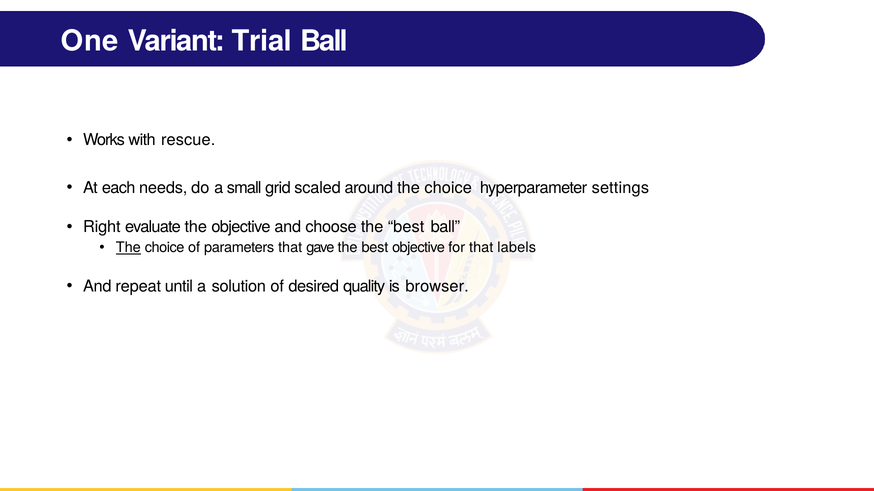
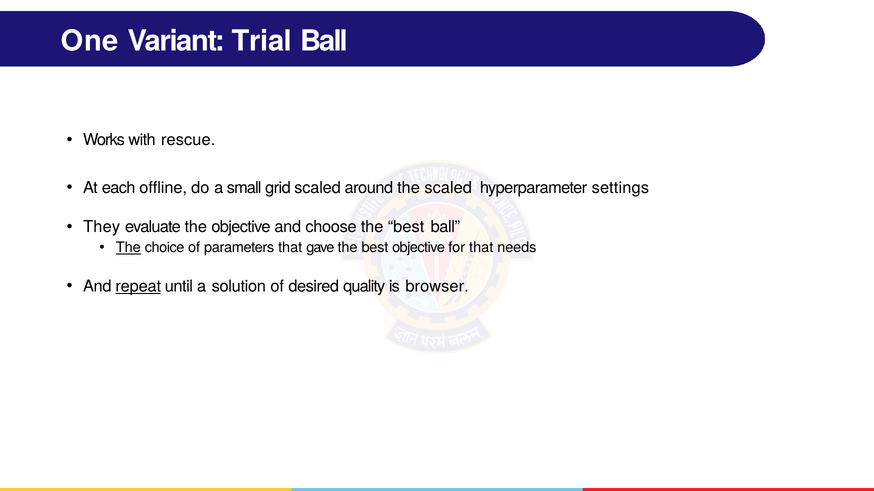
needs: needs -> offline
around the choice: choice -> scaled
Right: Right -> They
labels: labels -> needs
repeat underline: none -> present
